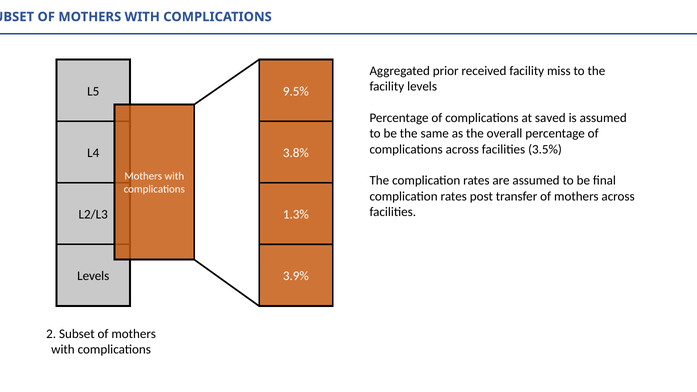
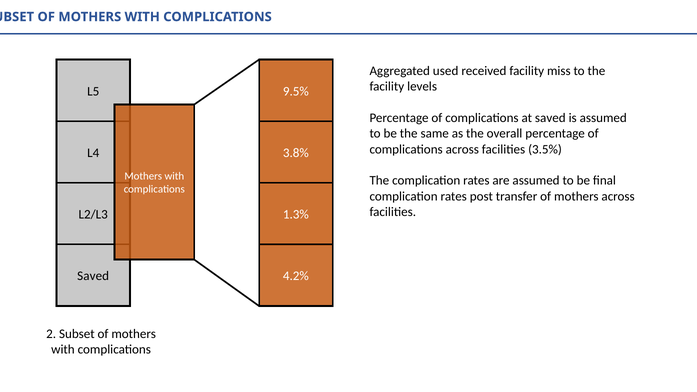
prior: prior -> used
Levels at (93, 276): Levels -> Saved
3.9%: 3.9% -> 4.2%
